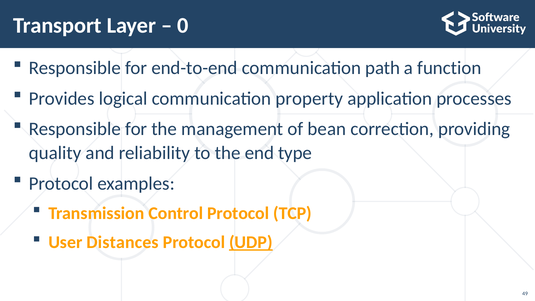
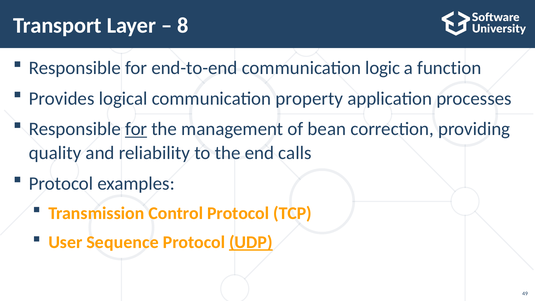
0: 0 -> 8
path: path -> logic
for at (136, 129) underline: none -> present
type: type -> calls
Distances: Distances -> Sequence
